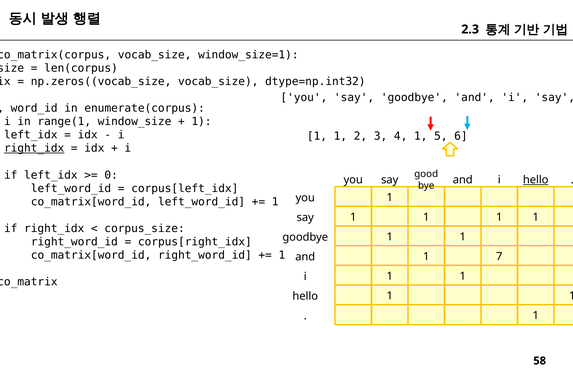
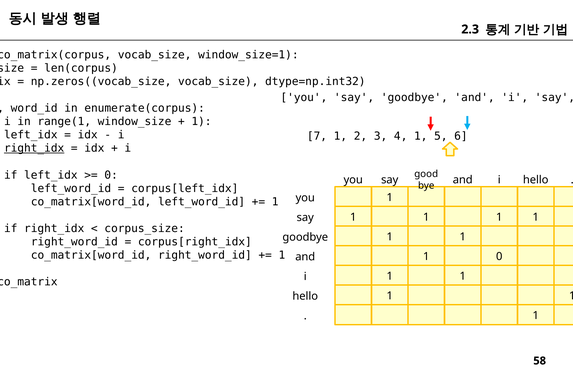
1 at (317, 136): 1 -> 7
hello at (536, 180) underline: present -> none
1 7: 7 -> 0
